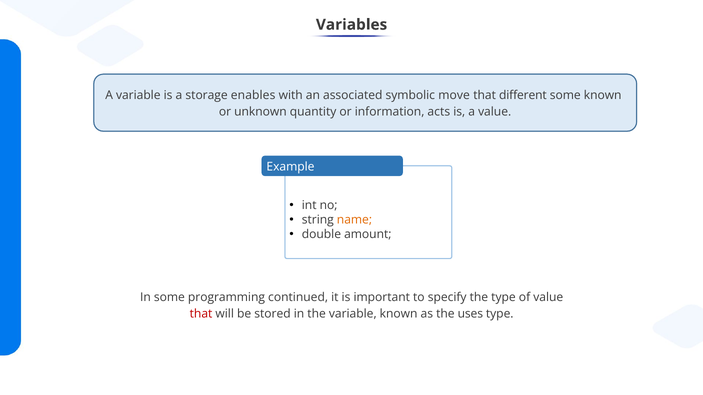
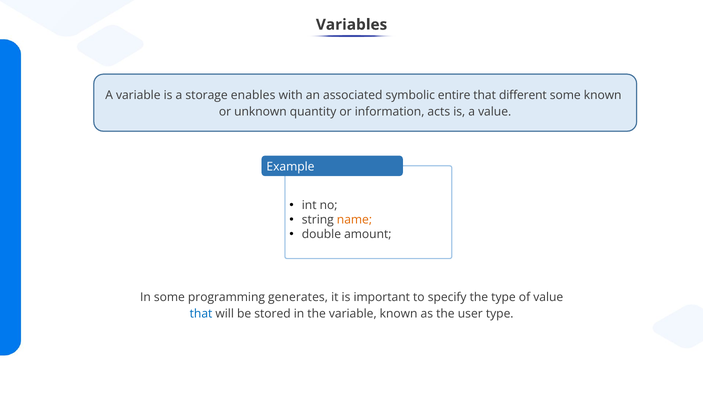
move: move -> entire
continued: continued -> generates
that at (201, 314) colour: red -> blue
uses: uses -> user
